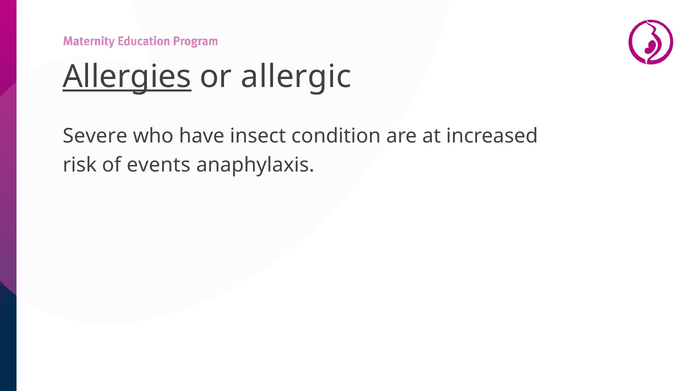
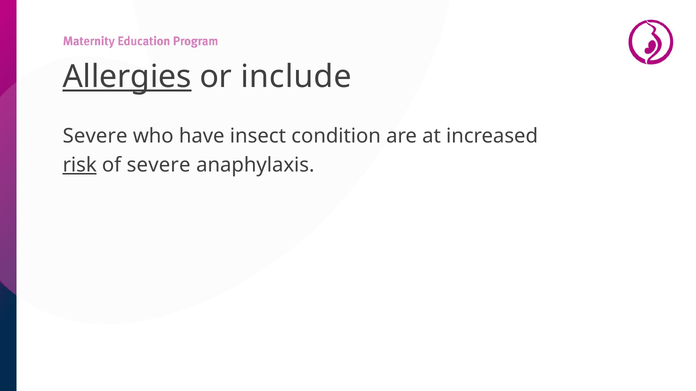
allergic: allergic -> include
risk underline: none -> present
of events: events -> severe
